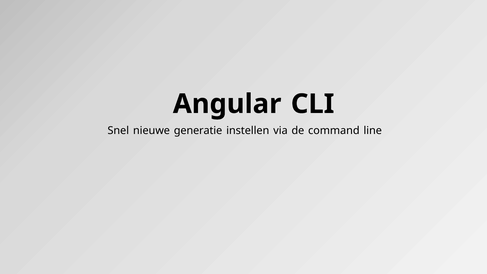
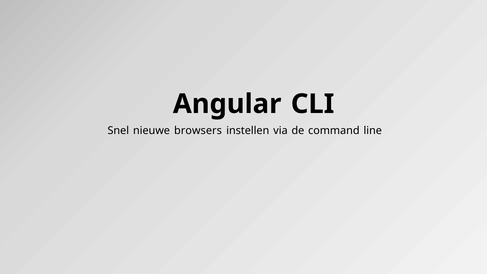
generatie: generatie -> browsers
